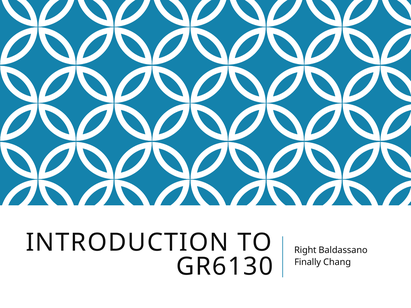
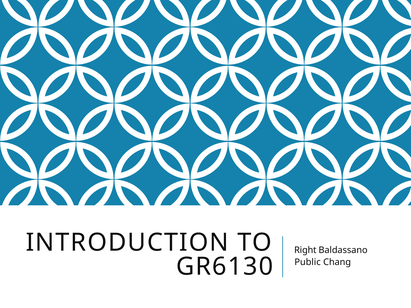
Finally: Finally -> Public
